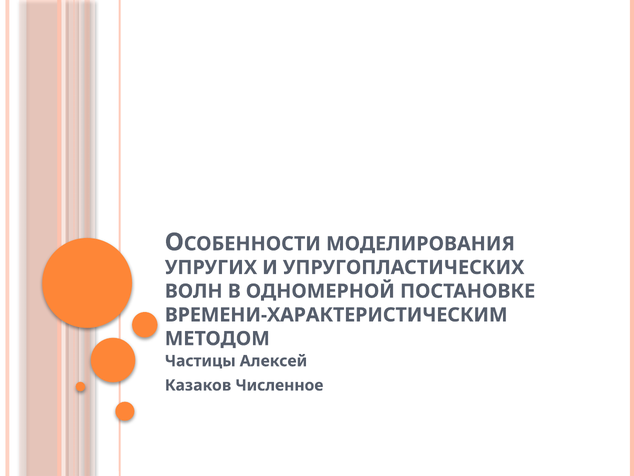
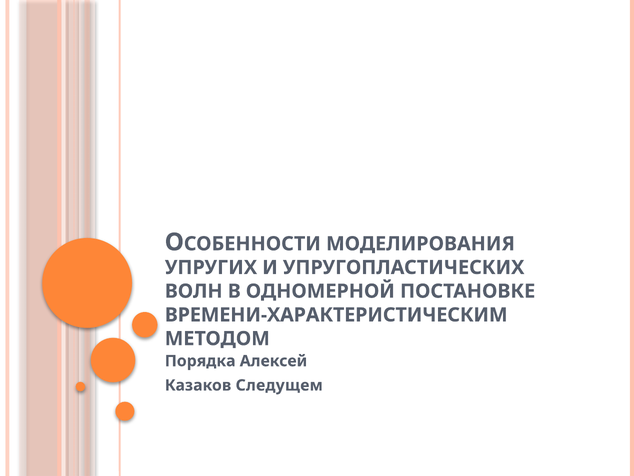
Частицы: Частицы -> Порядка
Численное: Численное -> Следущем
